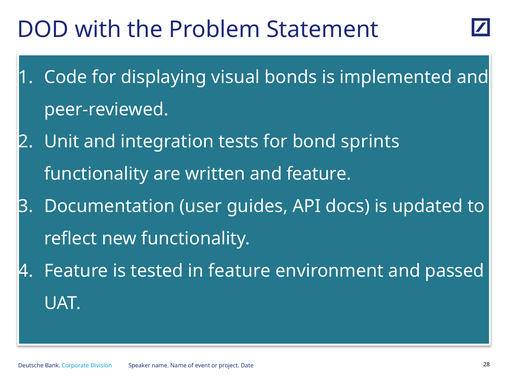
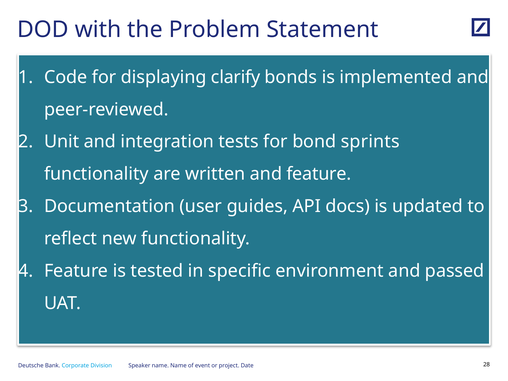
visual: visual -> clarify
in feature: feature -> specific
